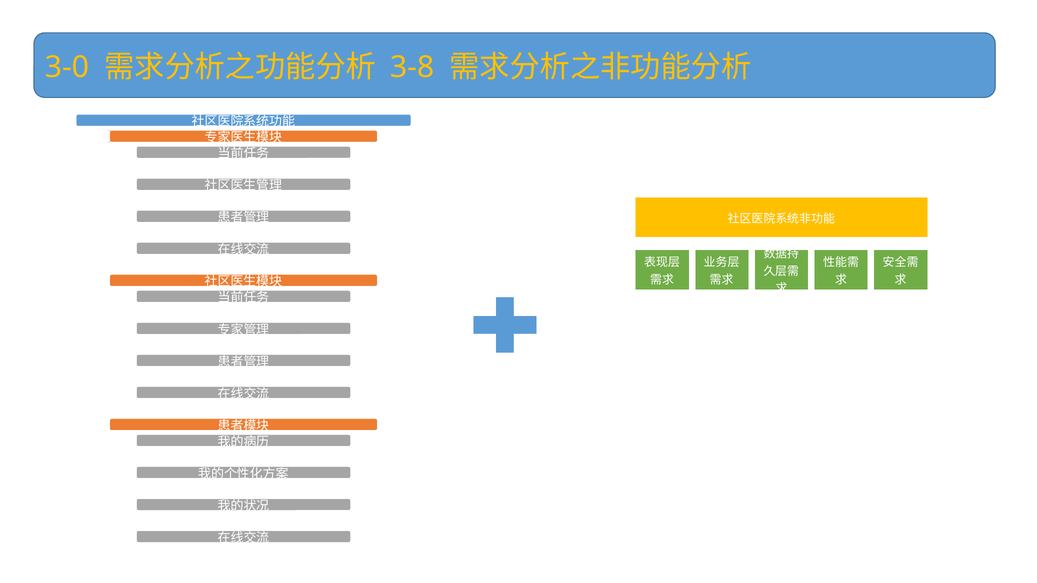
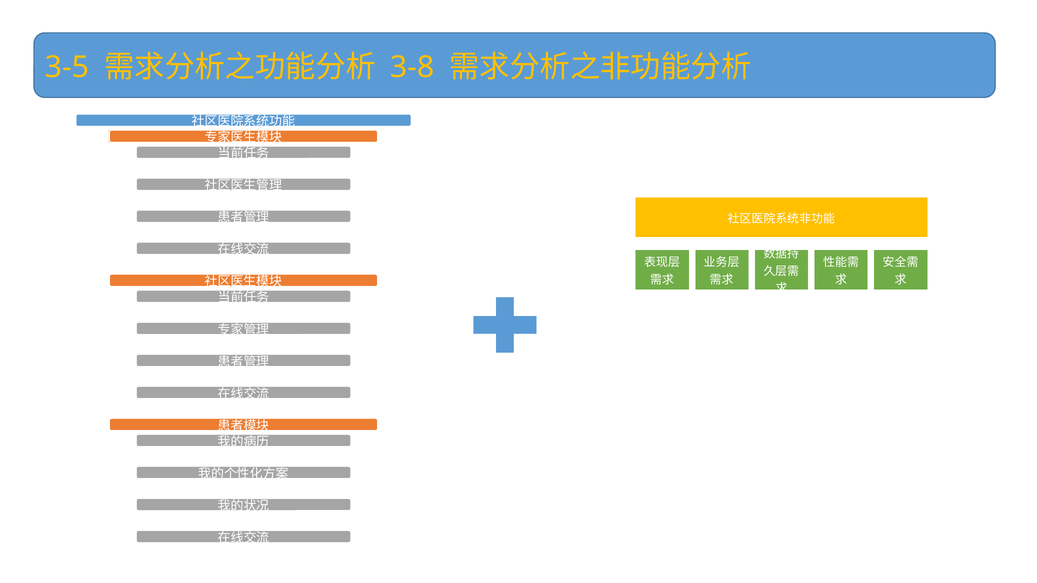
3-0: 3-0 -> 3-5
